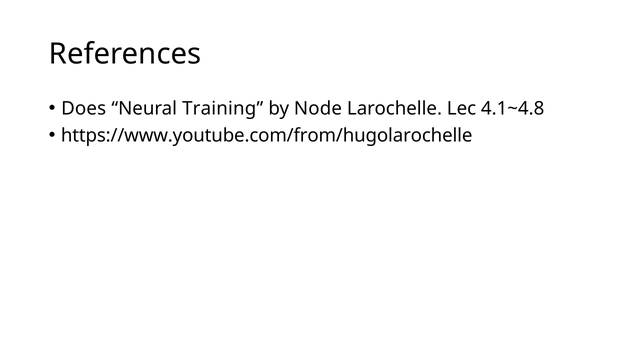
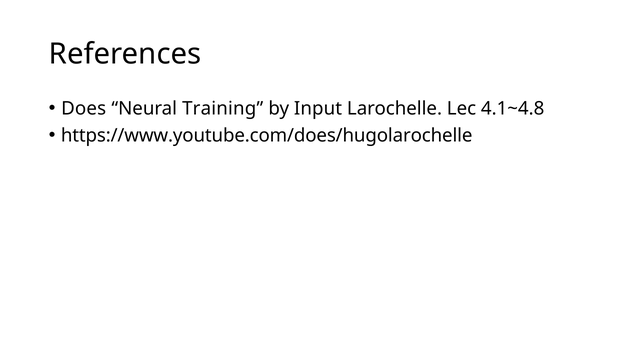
Node: Node -> Input
https://www.youtube.com/from/hugolarochelle: https://www.youtube.com/from/hugolarochelle -> https://www.youtube.com/does/hugolarochelle
